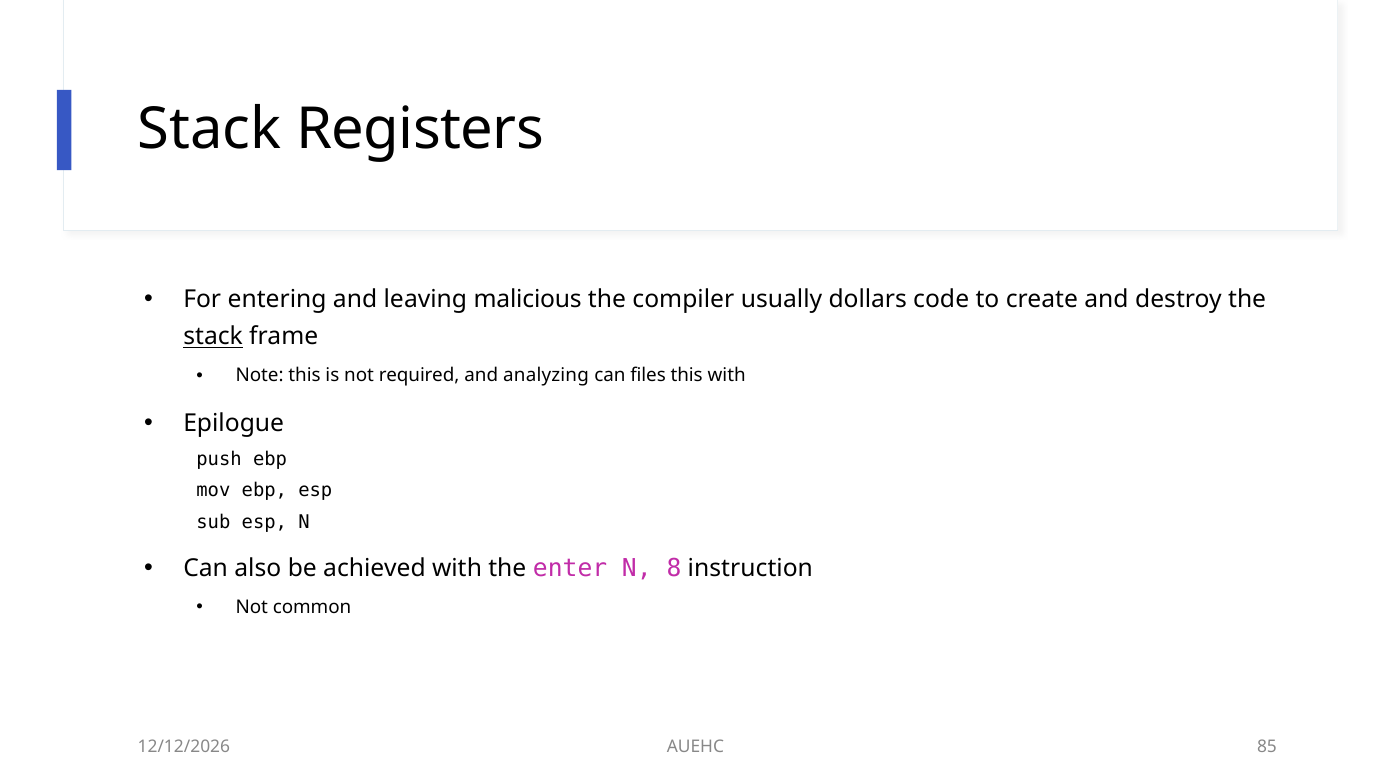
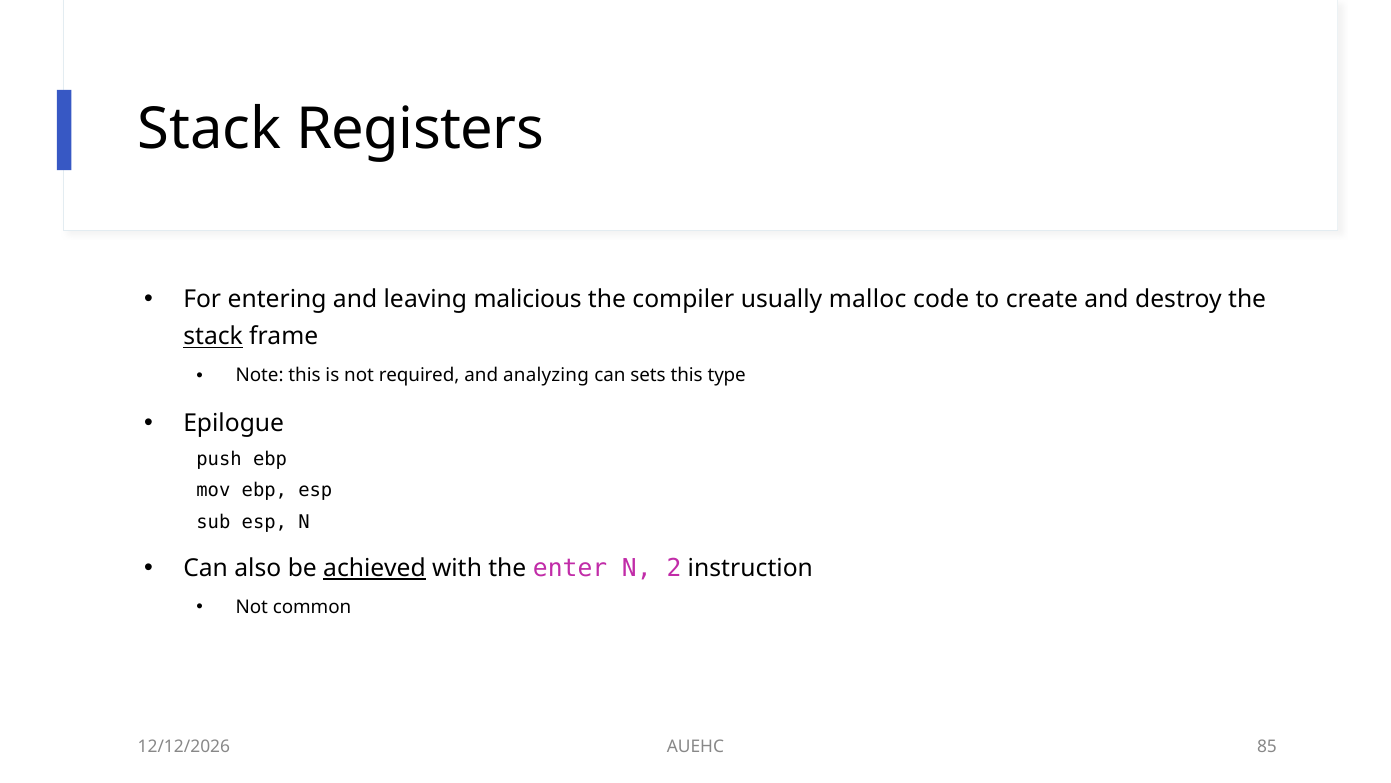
dollars: dollars -> malloc
files: files -> sets
this with: with -> type
achieved underline: none -> present
8: 8 -> 2
